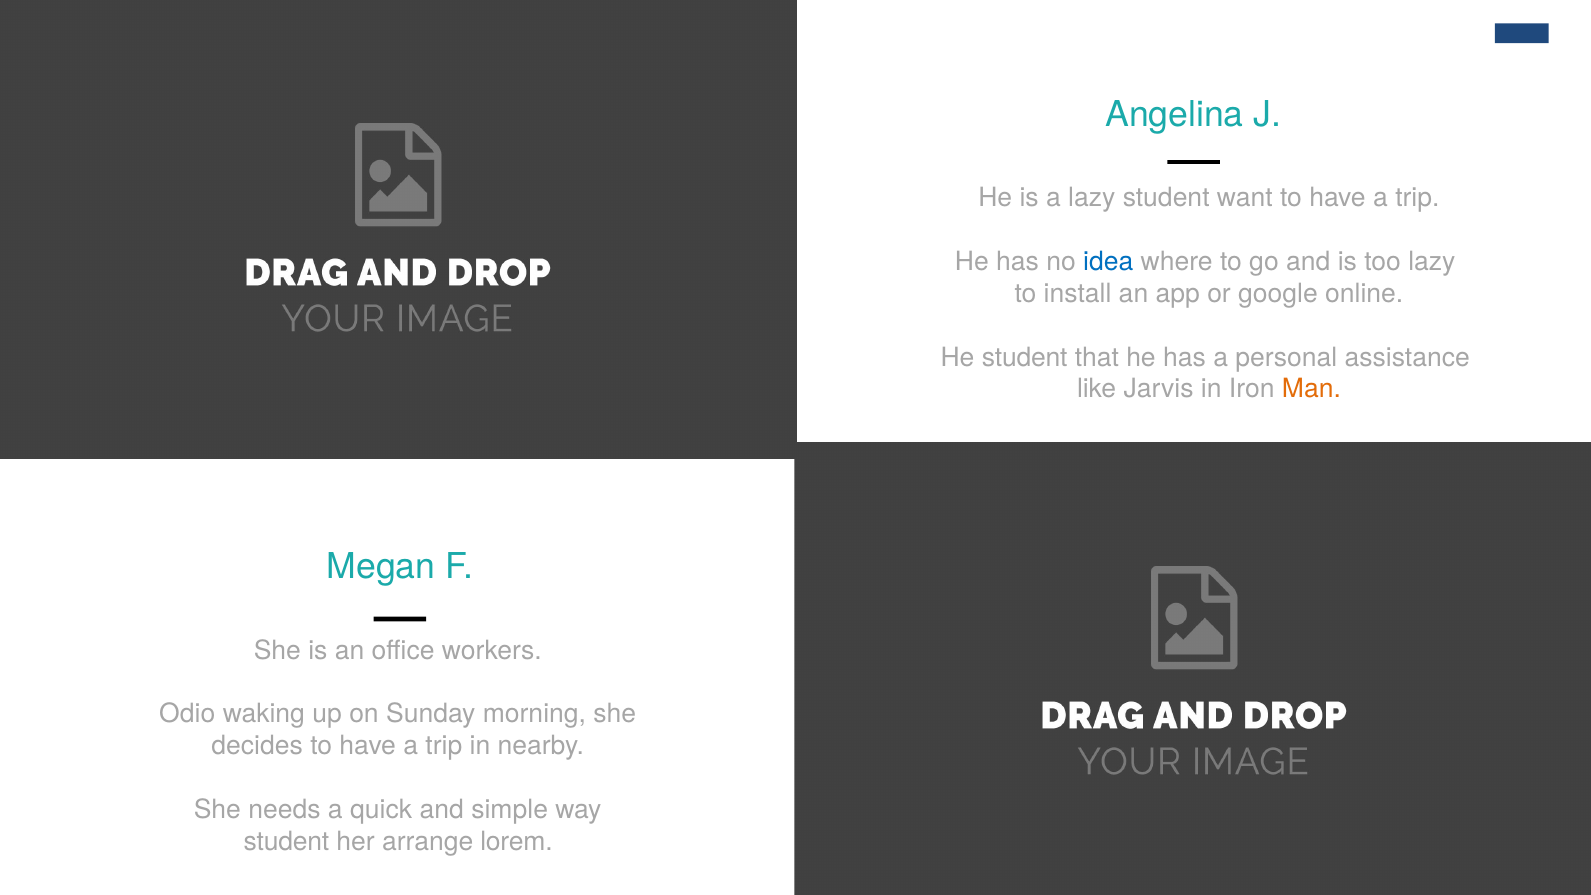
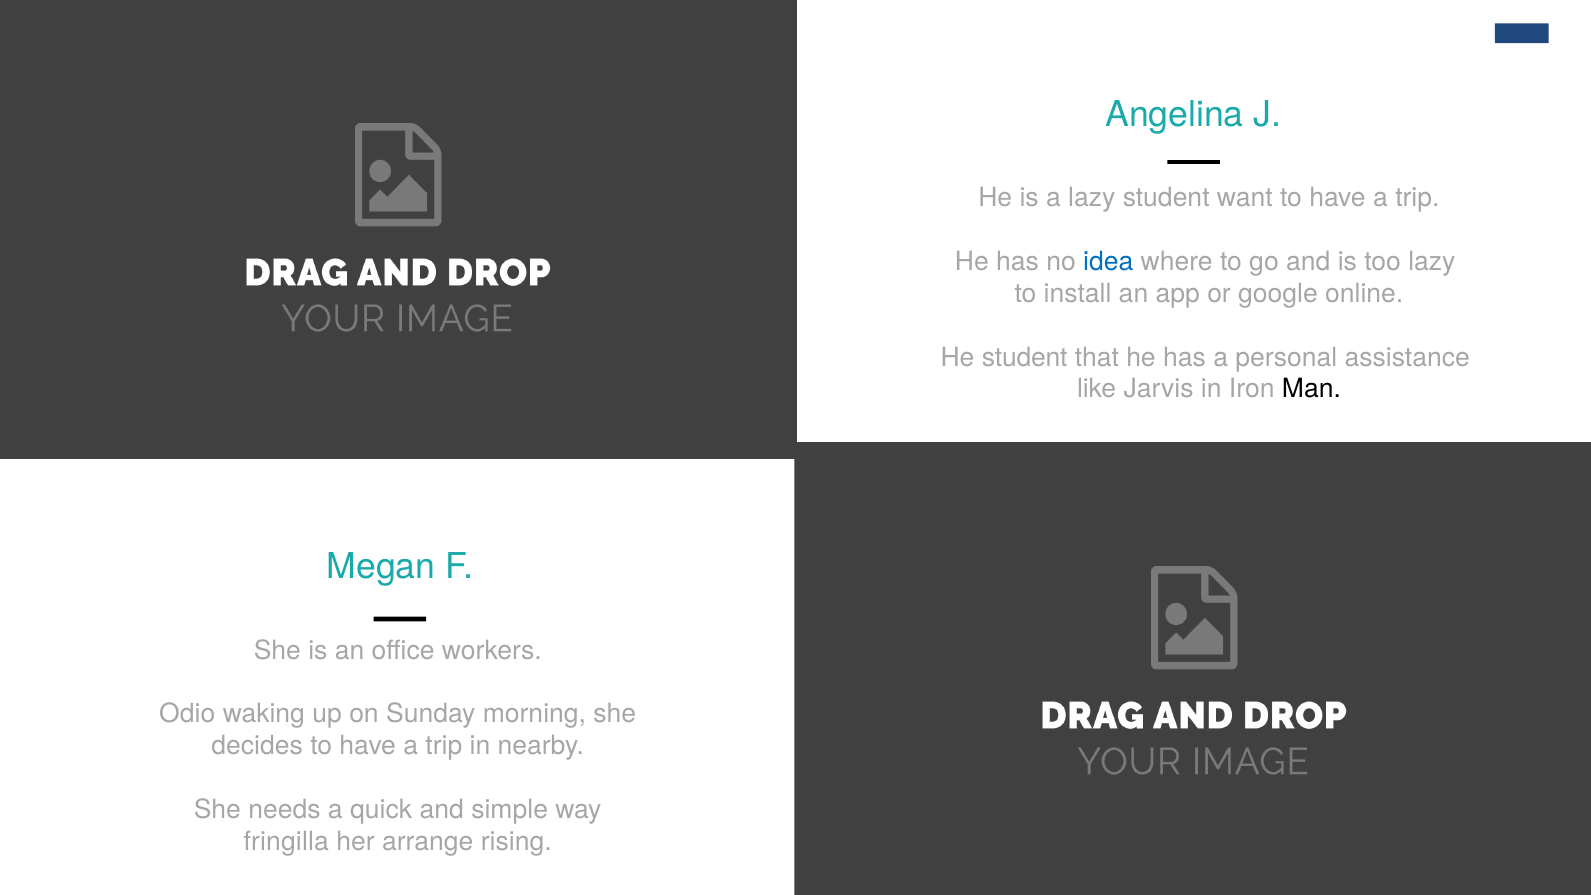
Man colour: orange -> black
student at (286, 841): student -> fringilla
lorem: lorem -> rising
